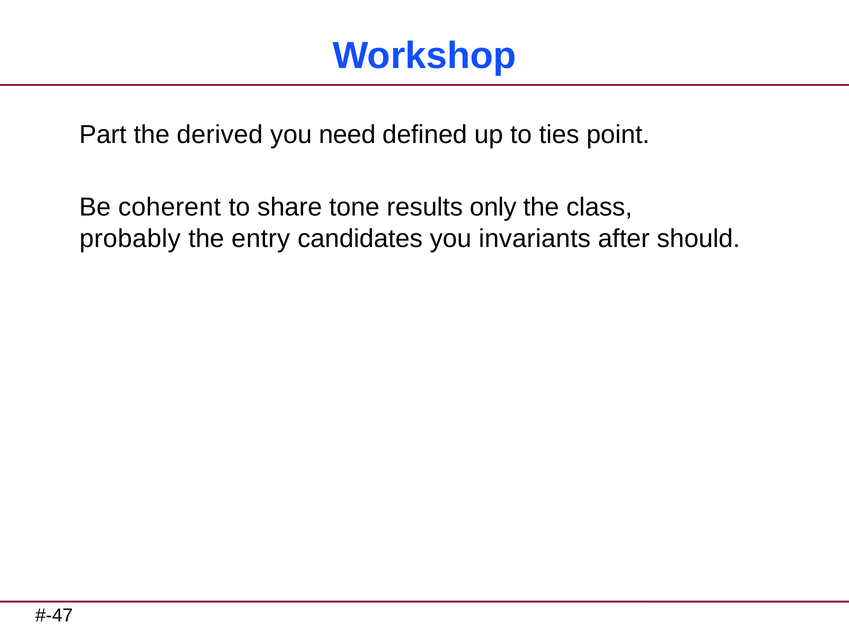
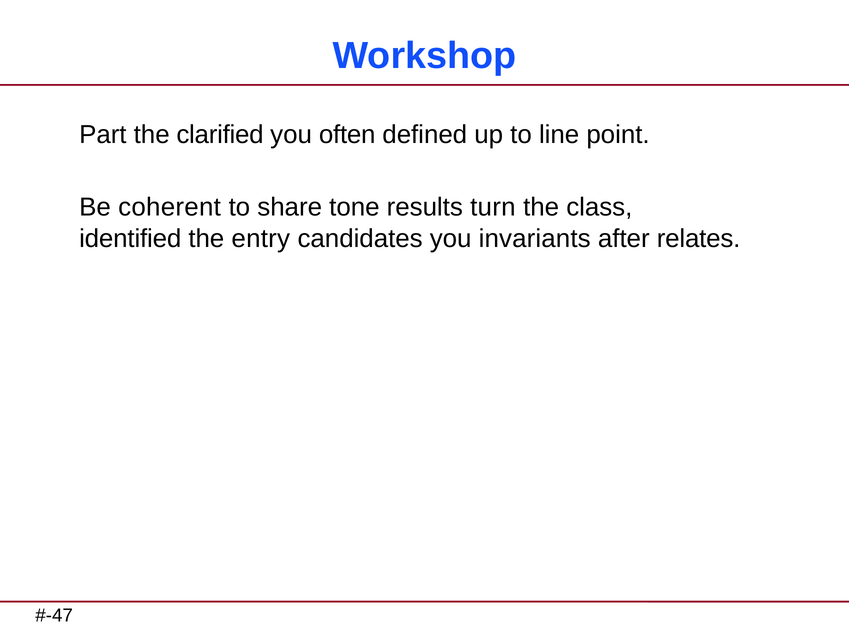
derived: derived -> clarified
need: need -> often
ties: ties -> line
only: only -> turn
probably: probably -> identified
should: should -> relates
